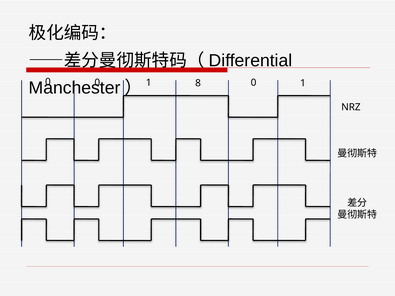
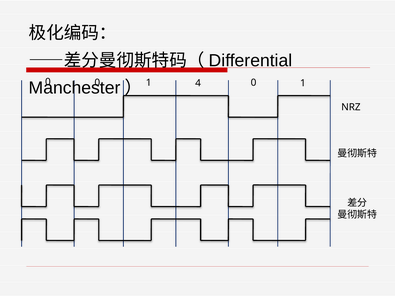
8: 8 -> 4
